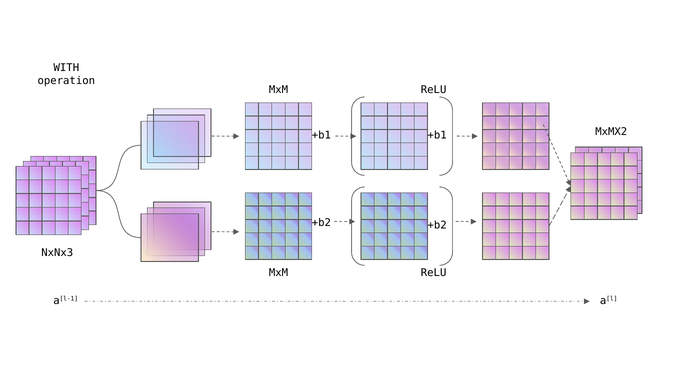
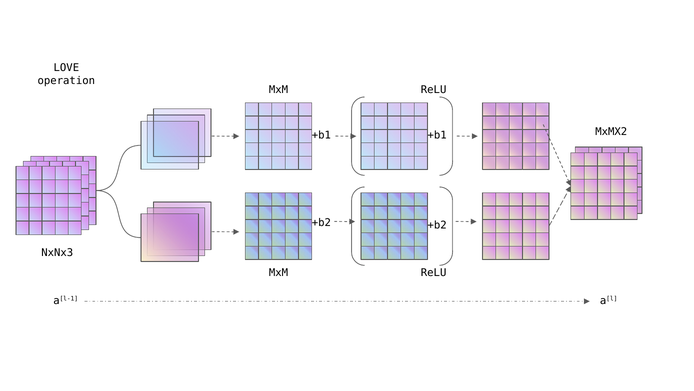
WITH: WITH -> LOVE
